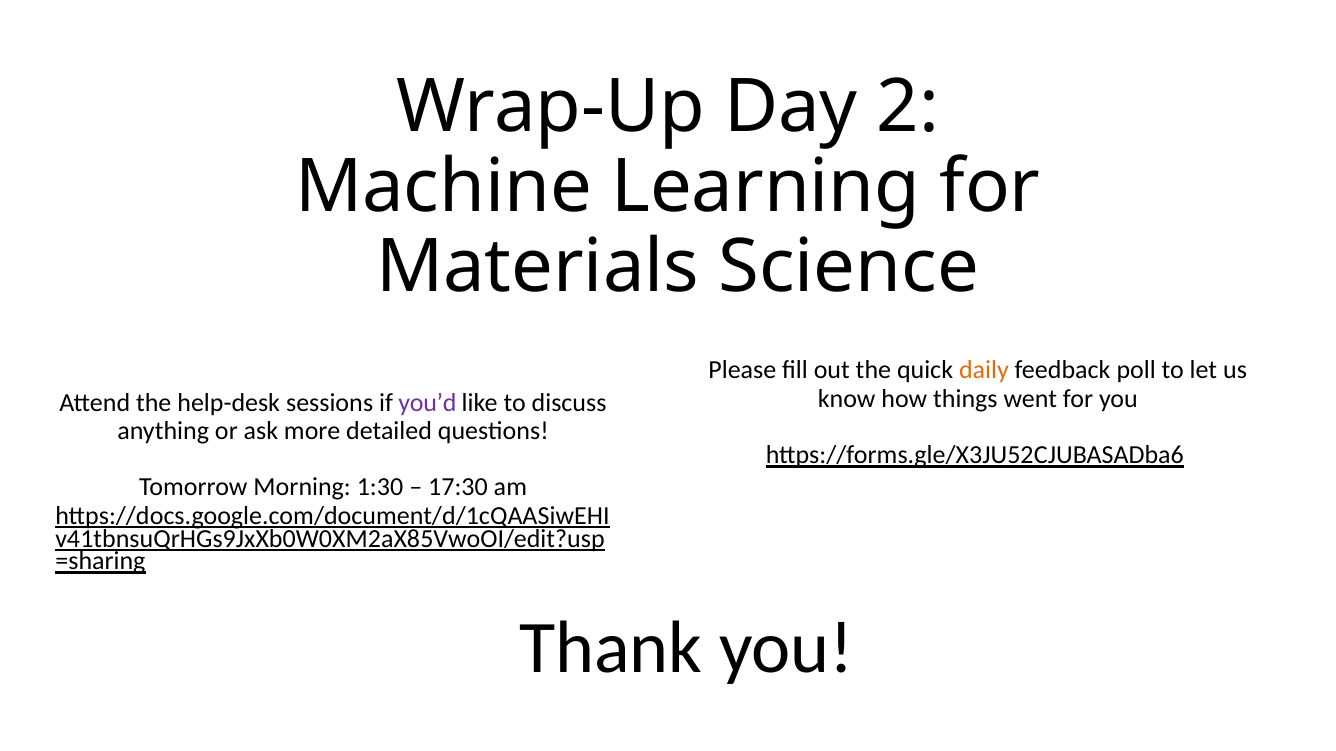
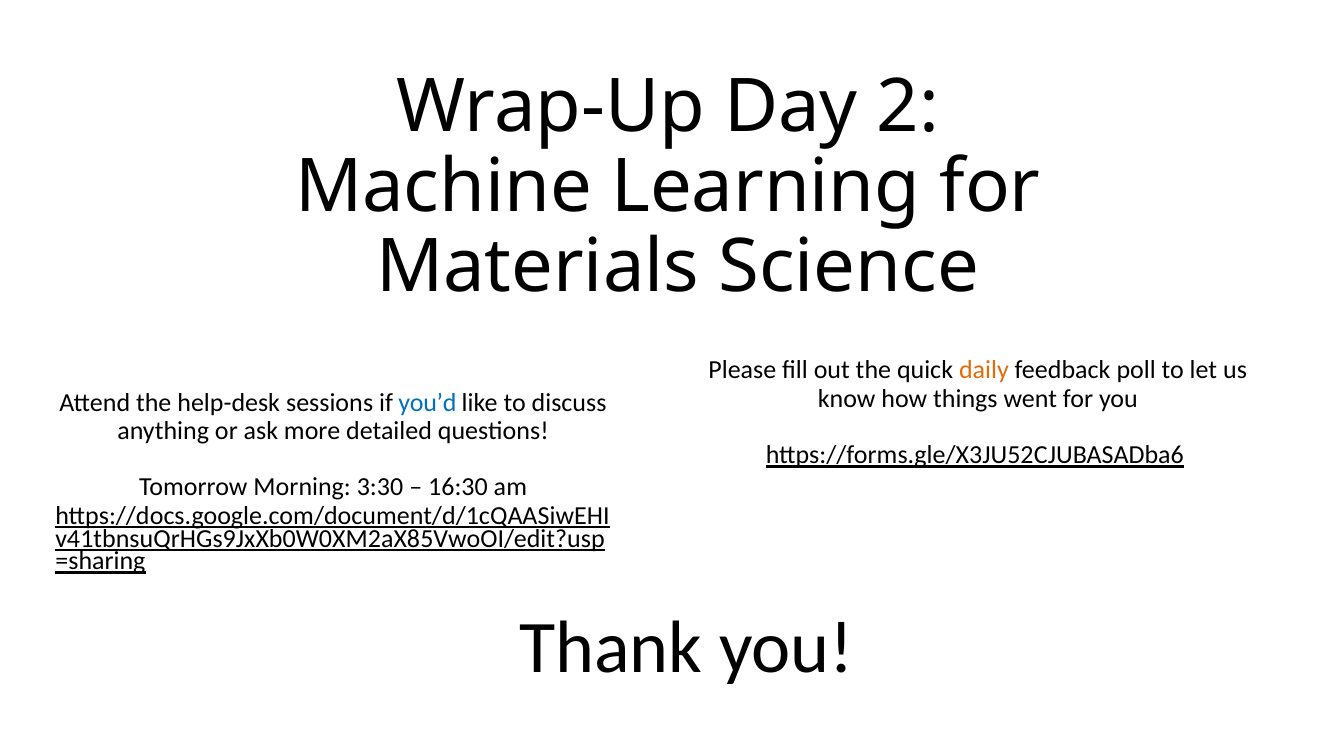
you’d colour: purple -> blue
1:30: 1:30 -> 3:30
17:30: 17:30 -> 16:30
